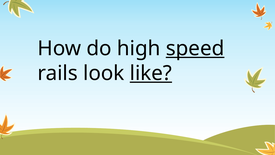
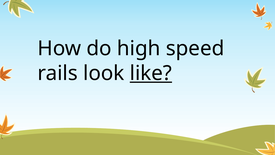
speed underline: present -> none
